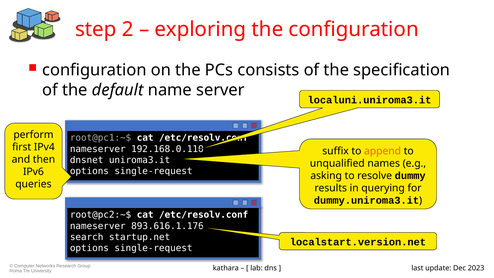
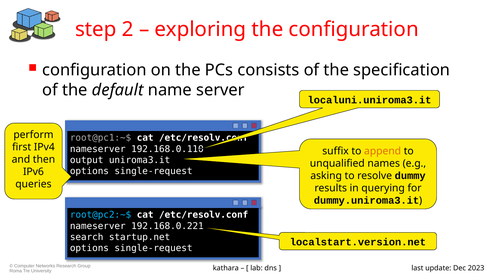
dnsnet: dnsnet -> output
root@pc2:~$ colour: white -> light blue
893.616.1.176: 893.616.1.176 -> 192.168.0.221
